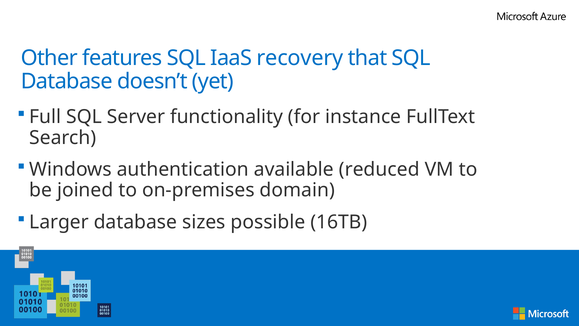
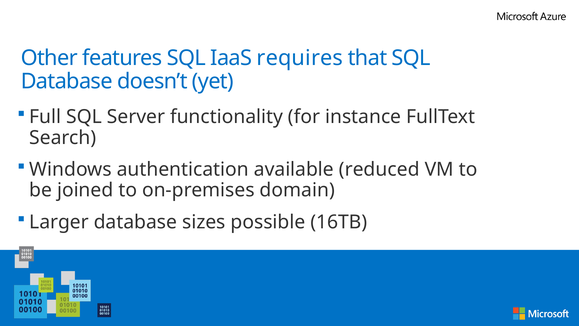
recovery: recovery -> requires
